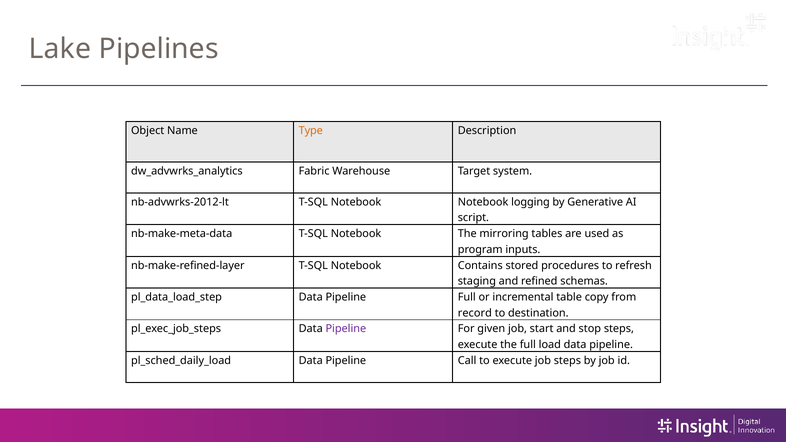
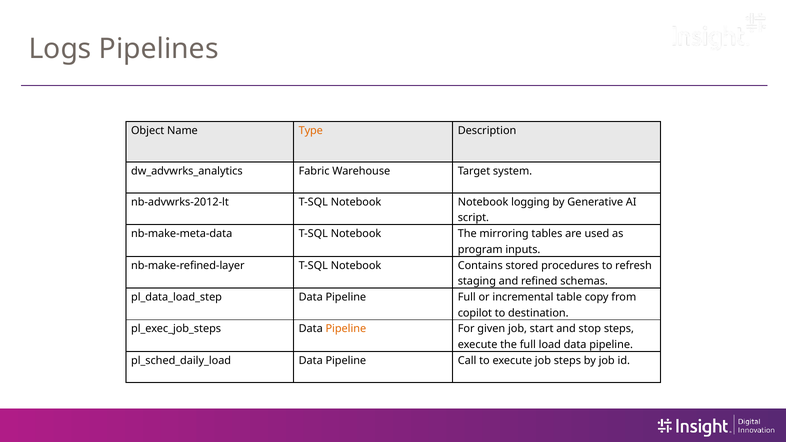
Lake: Lake -> Logs
record: record -> copilot
Pipeline at (346, 329) colour: purple -> orange
